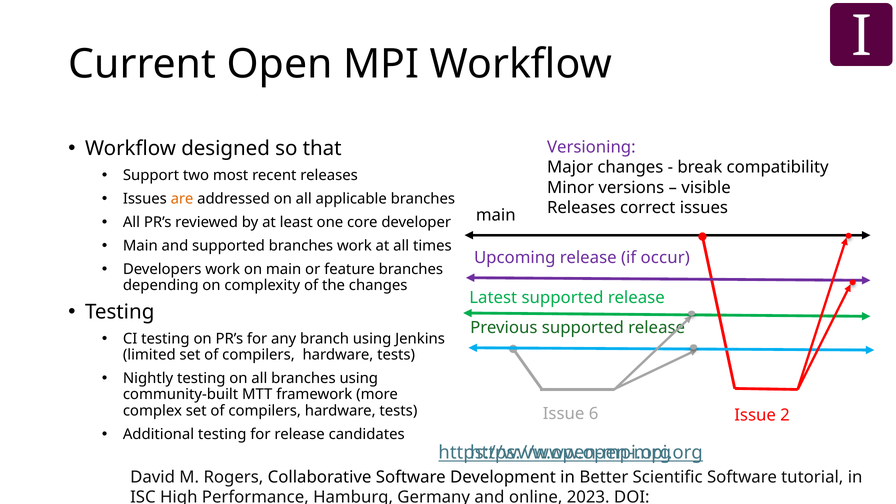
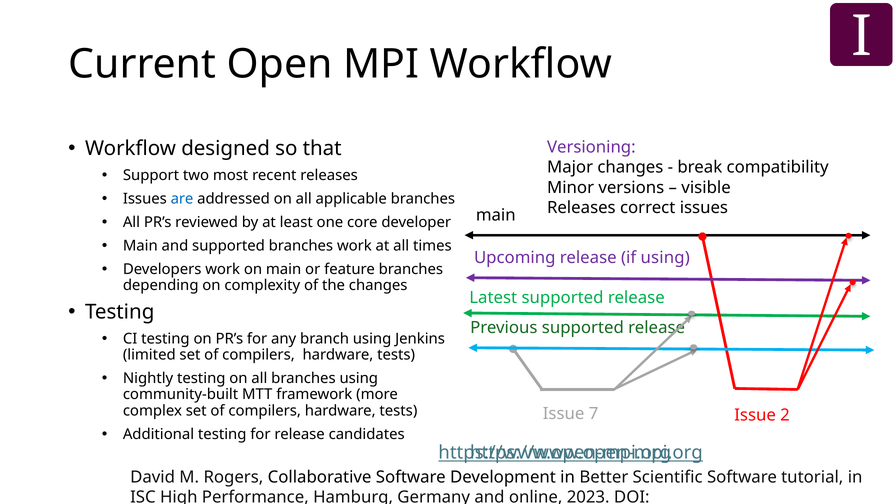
are colour: orange -> blue
if occur: occur -> using
6: 6 -> 7
